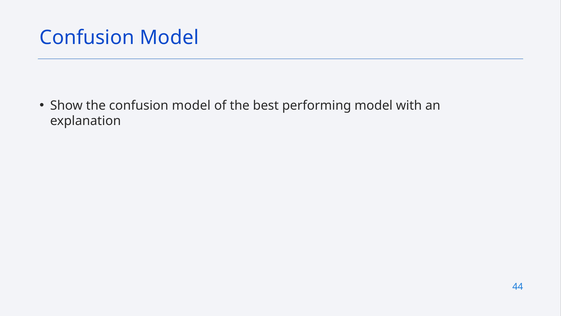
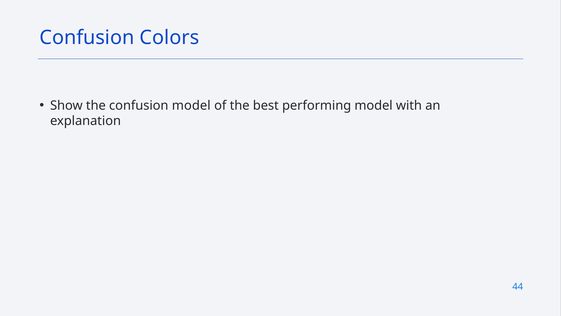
Model at (169, 37): Model -> Colors
